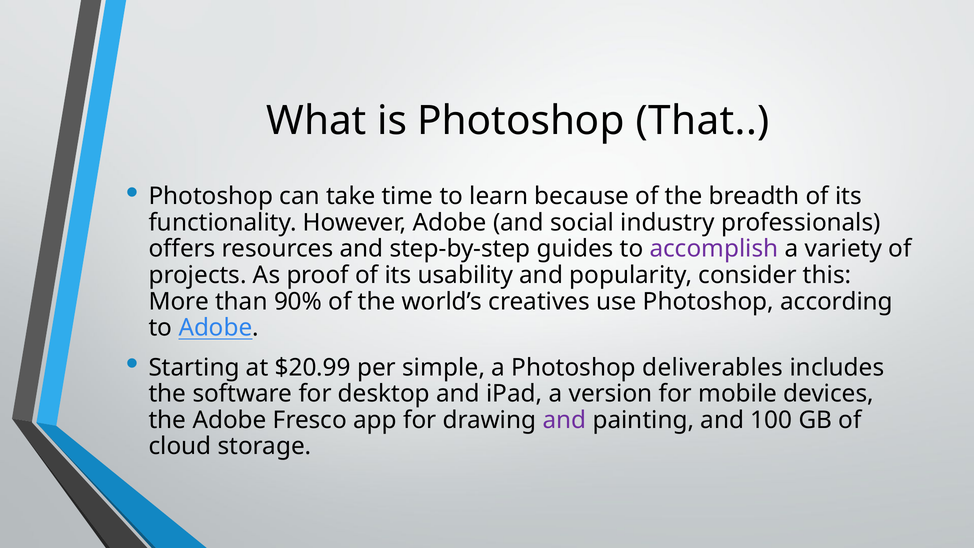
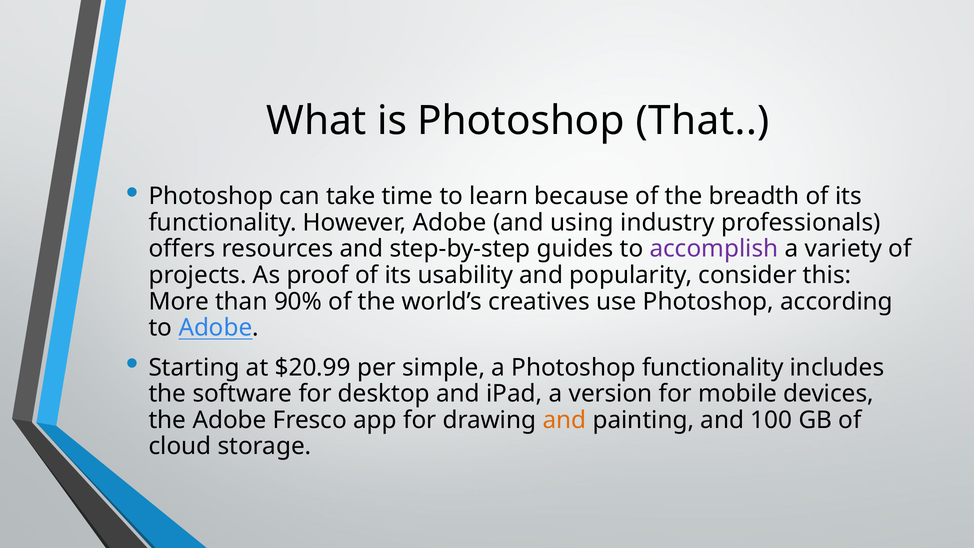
social: social -> using
Photoshop deliverables: deliverables -> functionality
and at (564, 420) colour: purple -> orange
